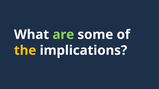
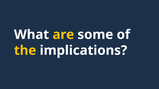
are colour: light green -> yellow
